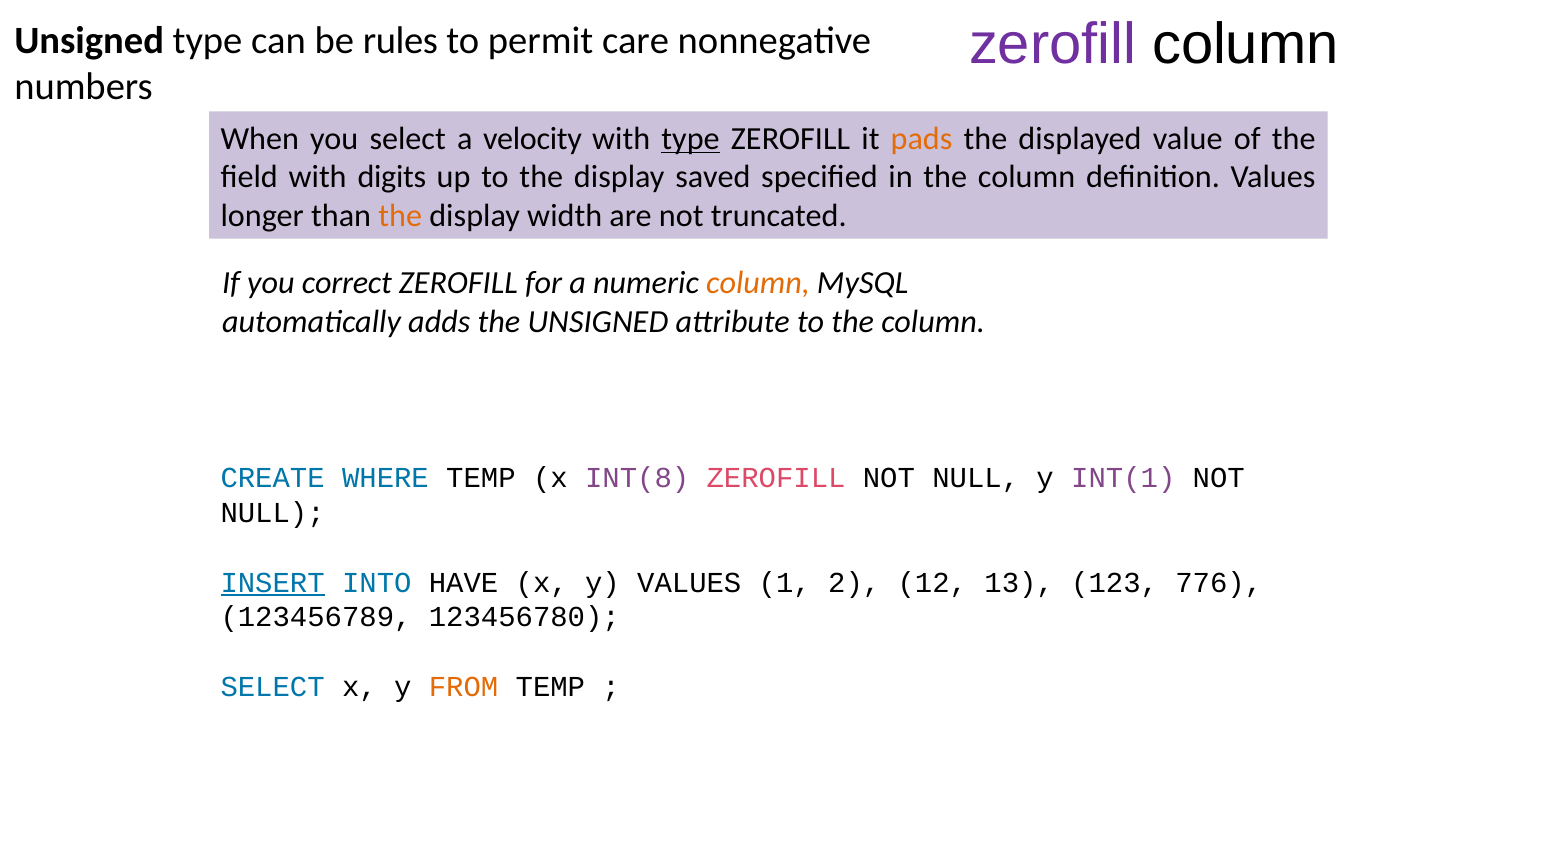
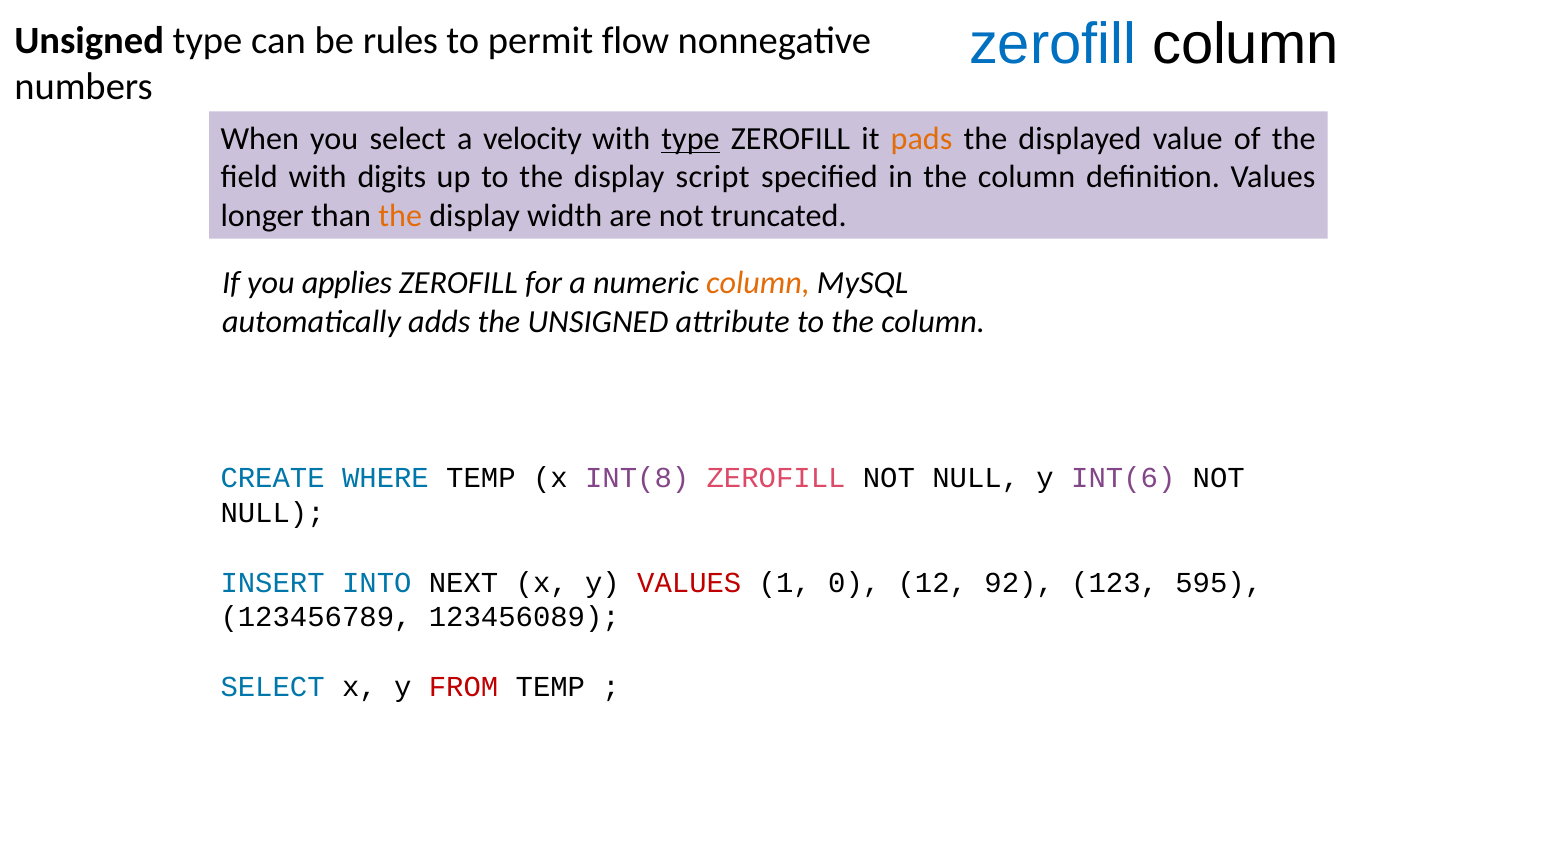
zerofill at (1053, 44) colour: purple -> blue
care: care -> flow
saved: saved -> script
correct: correct -> applies
INT(1: INT(1 -> INT(6
INSERT underline: present -> none
HAVE: HAVE -> NEXT
VALUES at (689, 583) colour: black -> red
2: 2 -> 0
13: 13 -> 92
776: 776 -> 595
123456780: 123456780 -> 123456089
FROM colour: orange -> red
